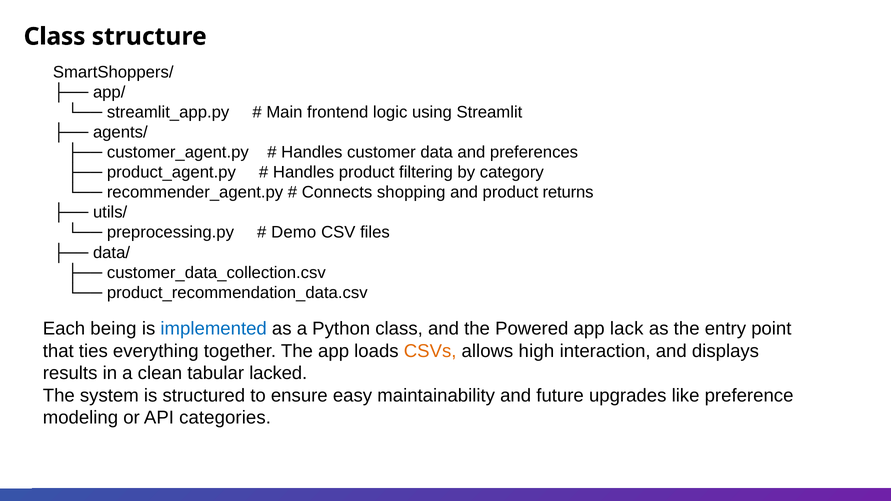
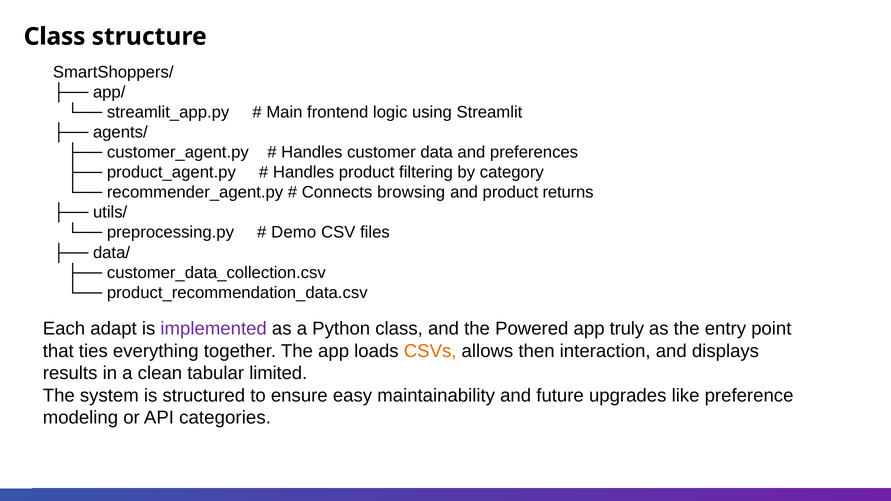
shopping: shopping -> browsing
being: being -> adapt
implemented colour: blue -> purple
lack: lack -> truly
high: high -> then
lacked: lacked -> limited
